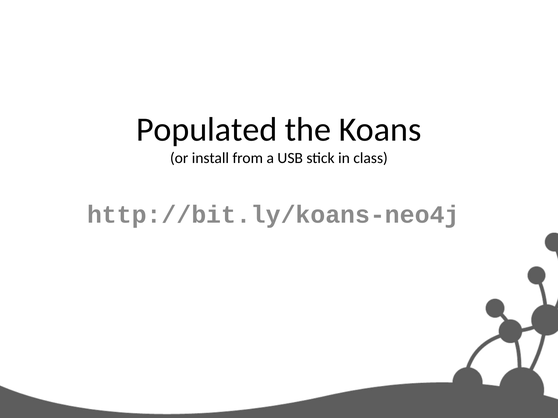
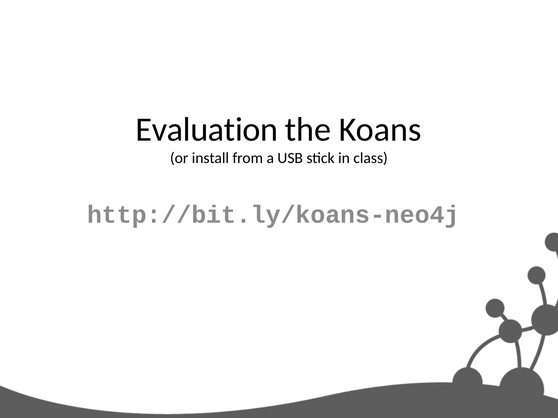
Populated: Populated -> Evaluation
